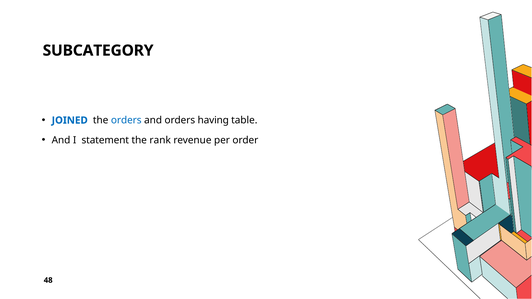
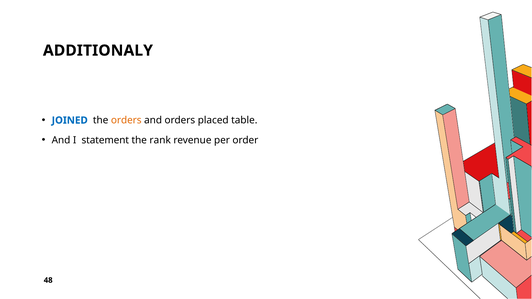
SUBCATEGORY: SUBCATEGORY -> ADDITIONALY
orders at (126, 120) colour: blue -> orange
having: having -> placed
